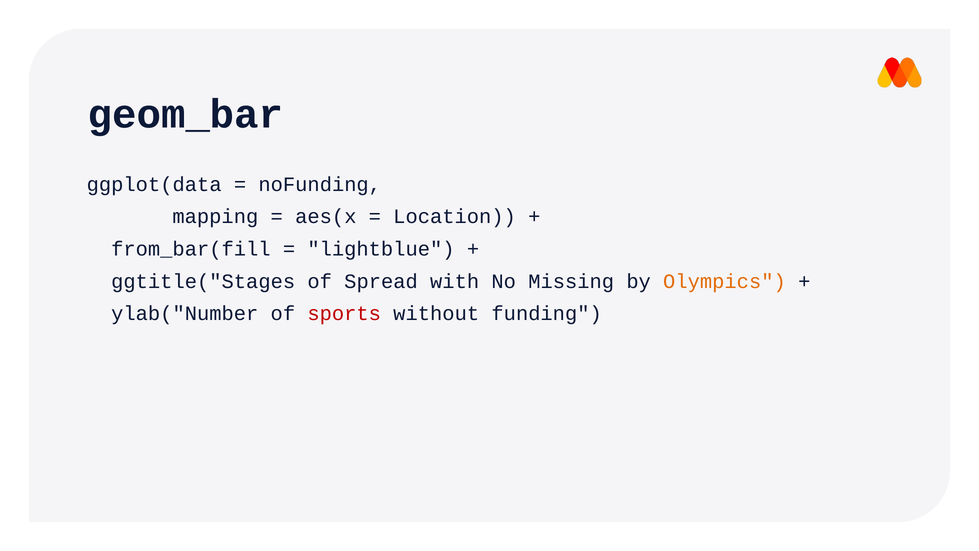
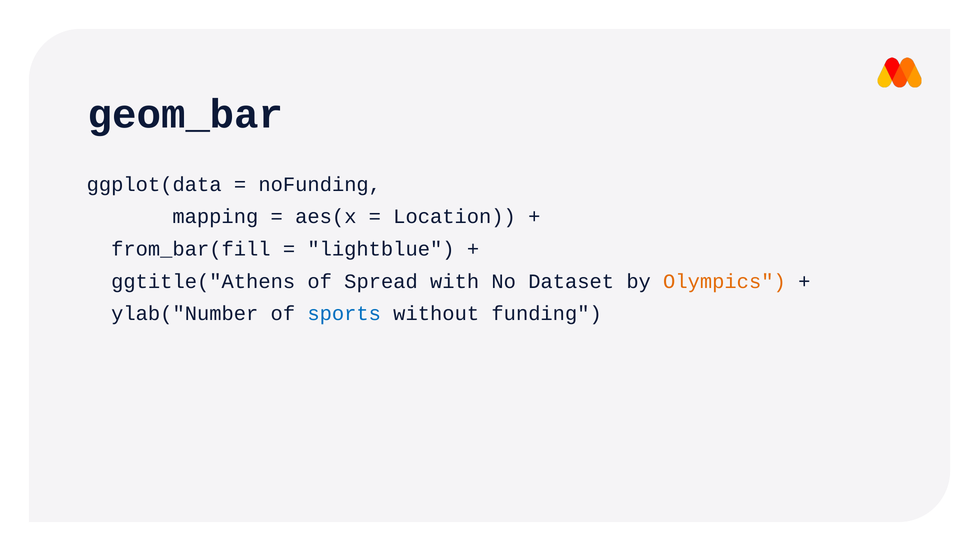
ggtitle("Stages: ggtitle("Stages -> ggtitle("Athens
Missing: Missing -> Dataset
sports colour: red -> blue
